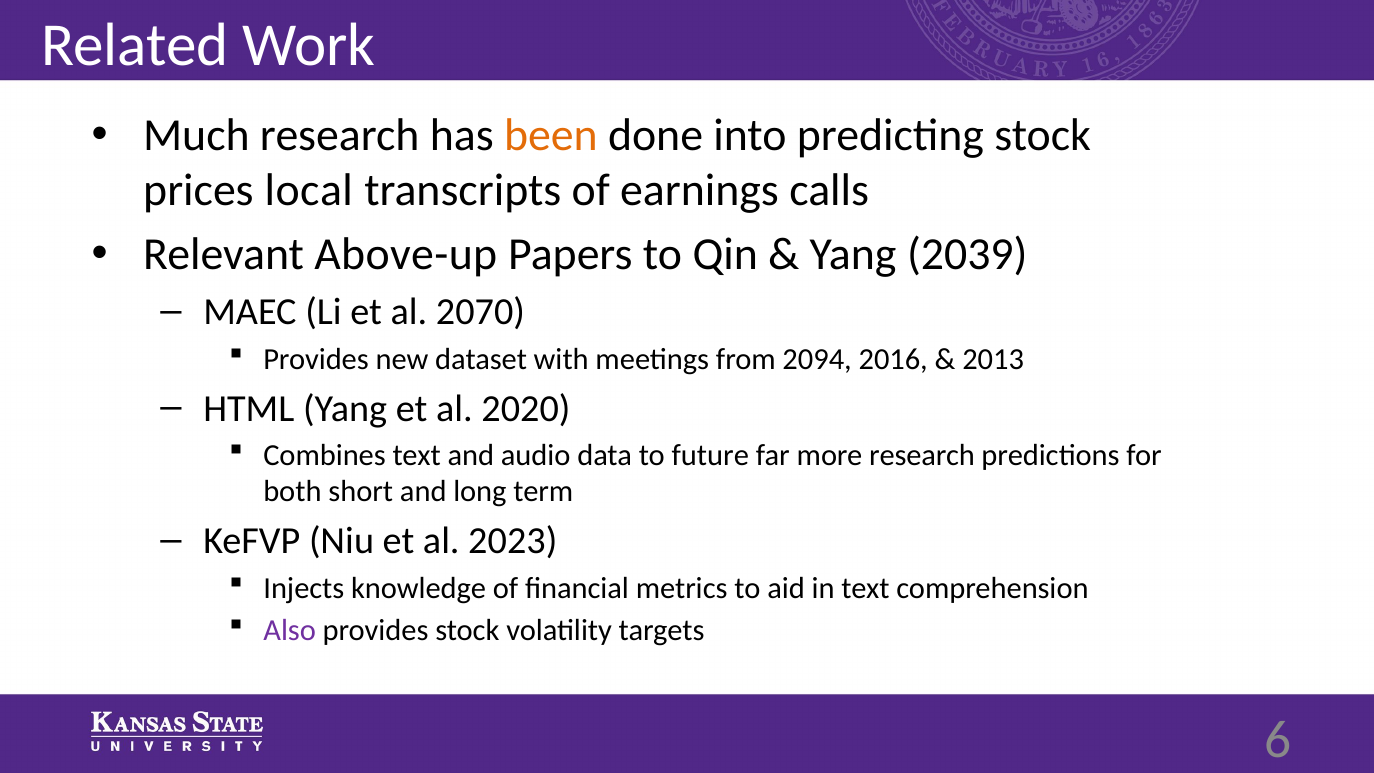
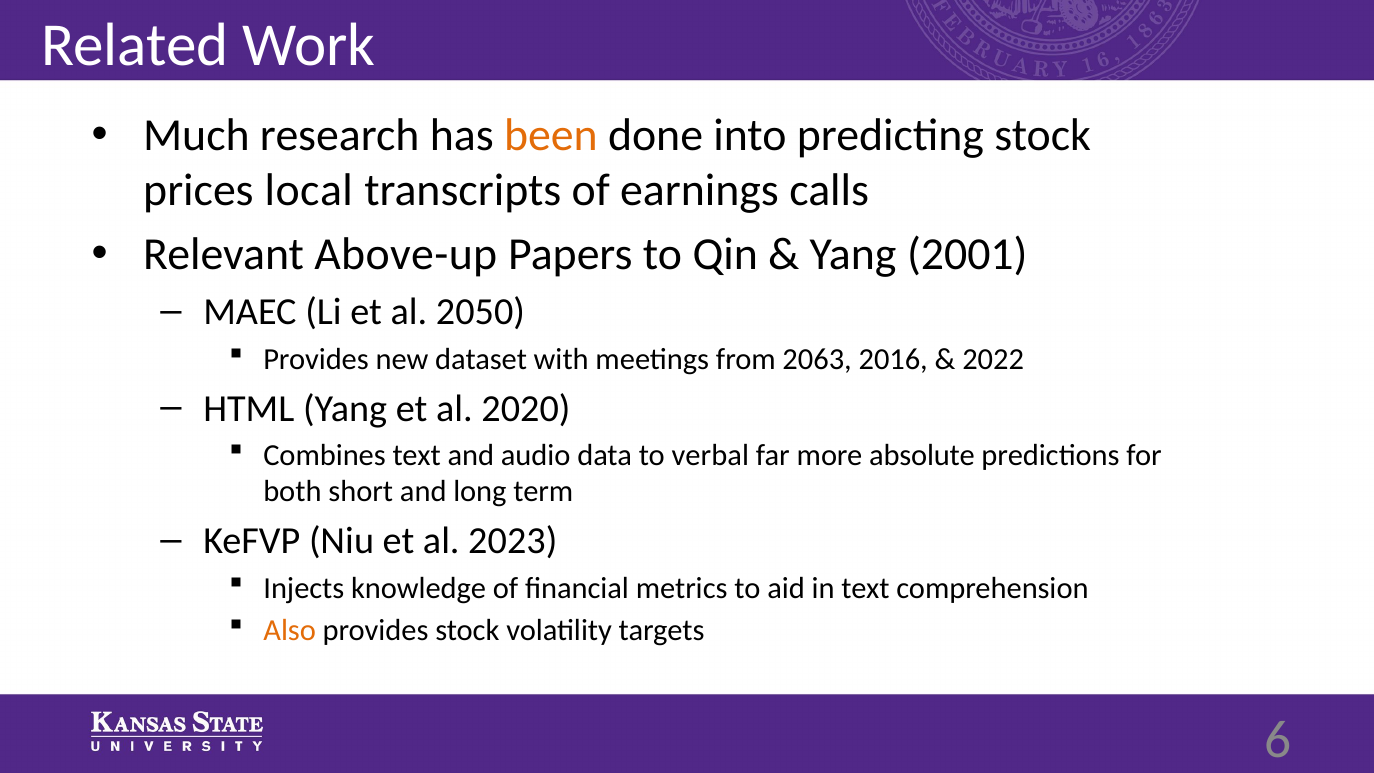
2039: 2039 -> 2001
2070: 2070 -> 2050
2094: 2094 -> 2063
2013: 2013 -> 2022
future: future -> verbal
more research: research -> absolute
Also colour: purple -> orange
